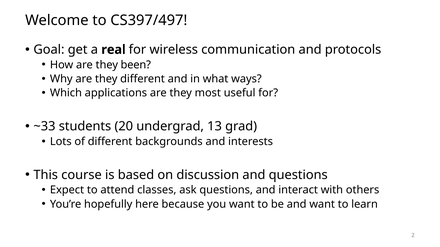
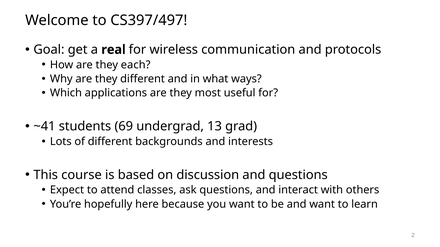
been: been -> each
~33: ~33 -> ~41
20: 20 -> 69
